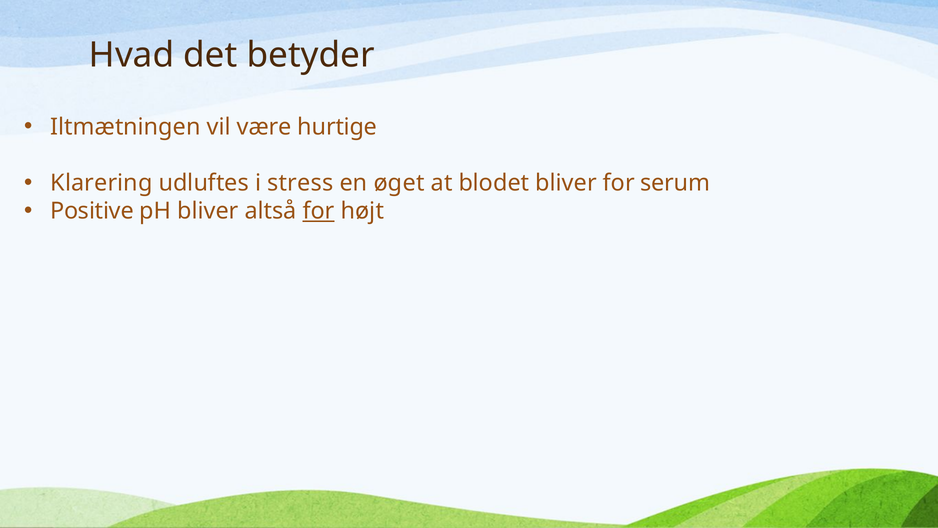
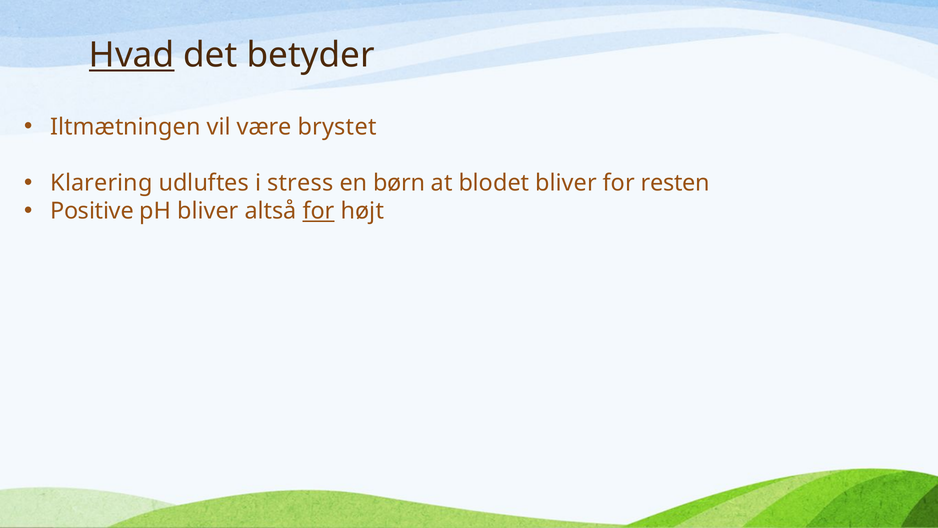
Hvad underline: none -> present
hurtige: hurtige -> brystet
øget: øget -> børn
serum: serum -> resten
